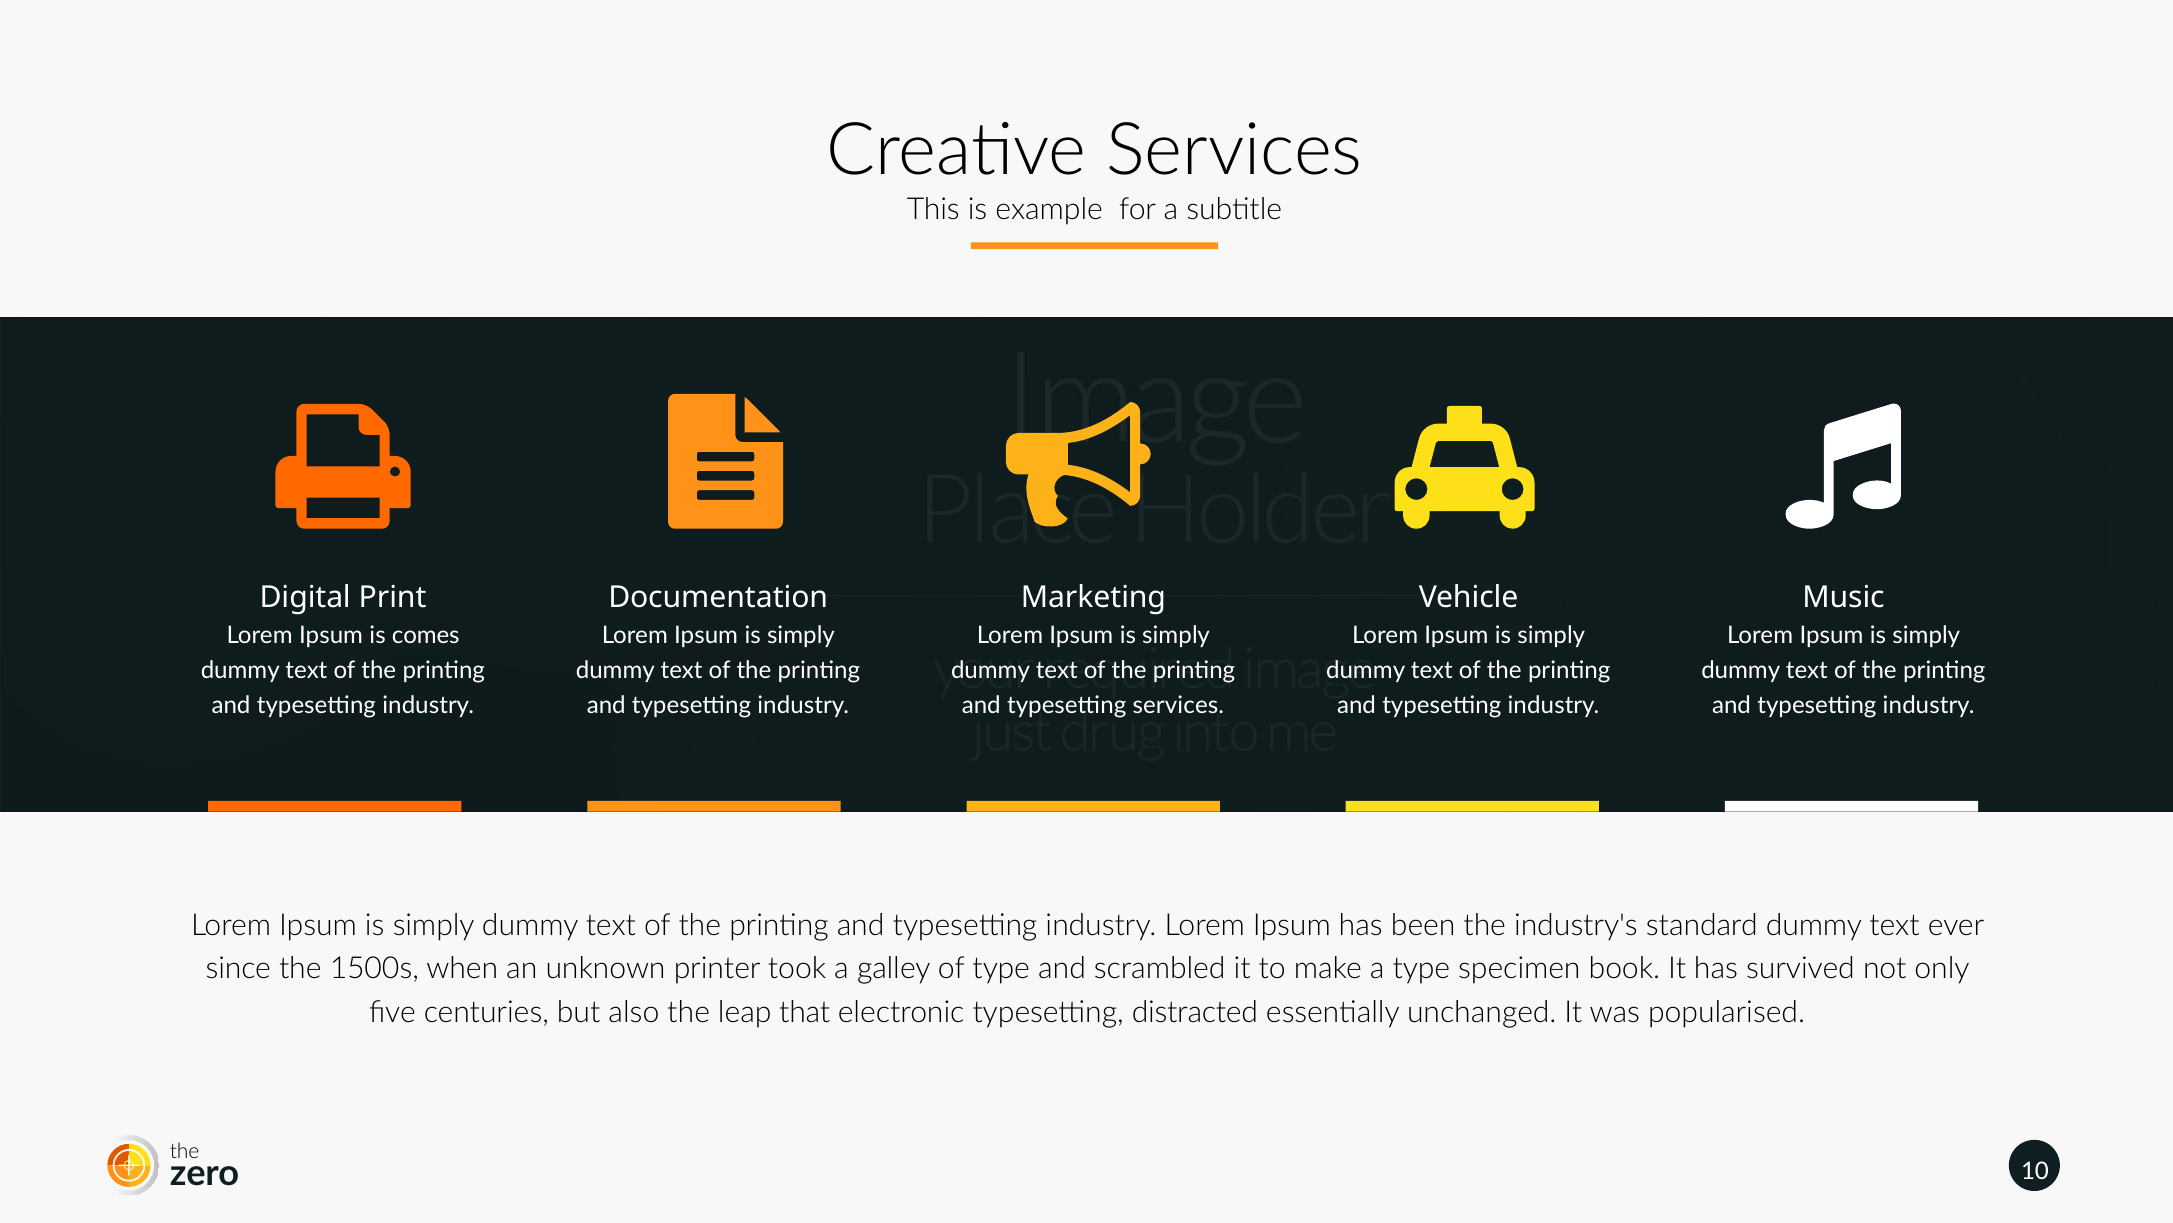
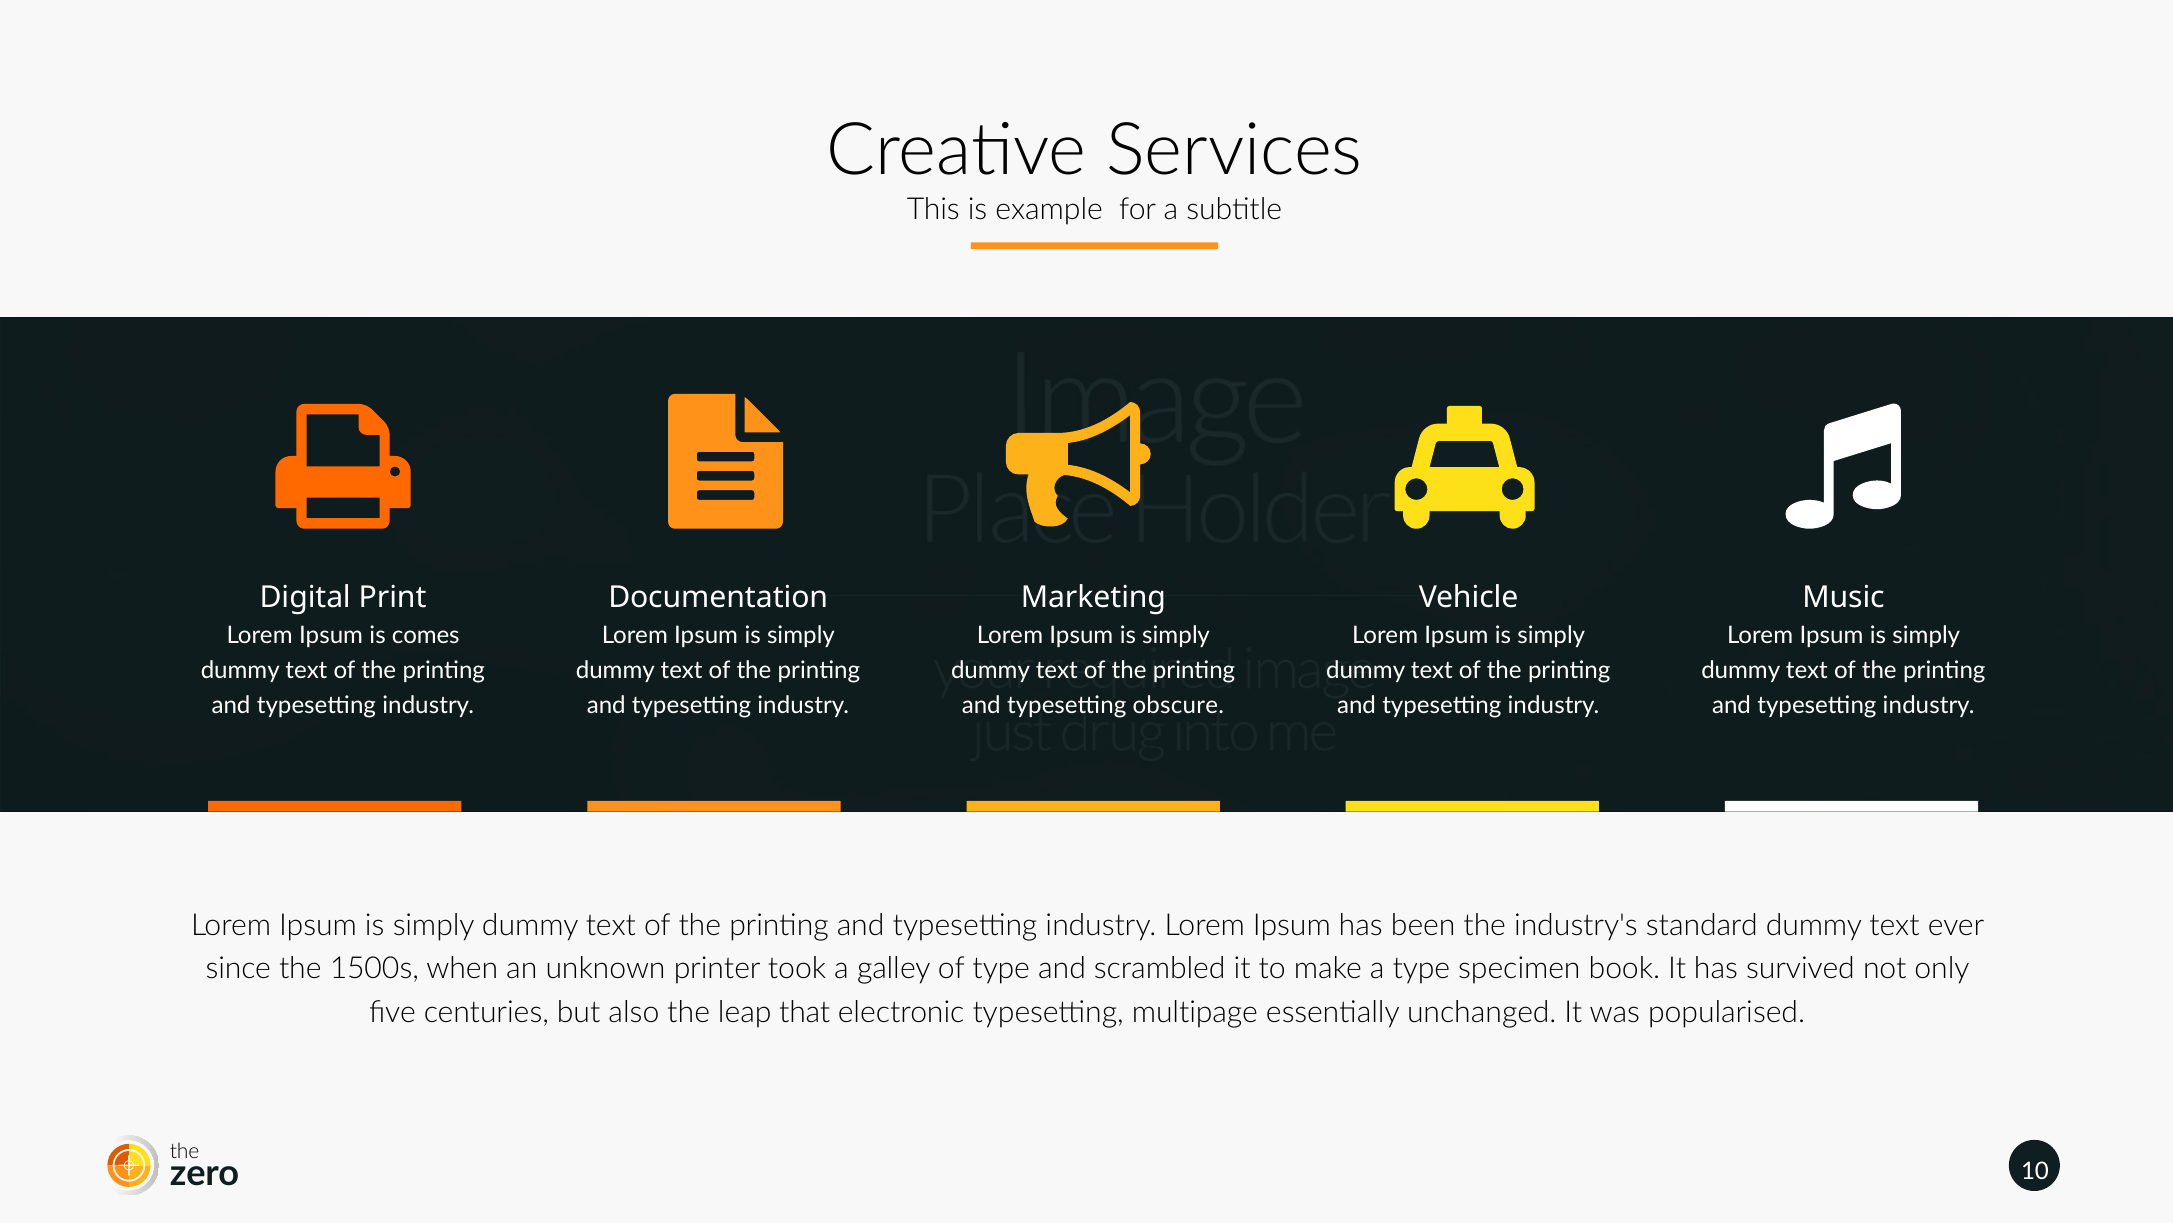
typesetting services: services -> obscure
distracted: distracted -> multipage
